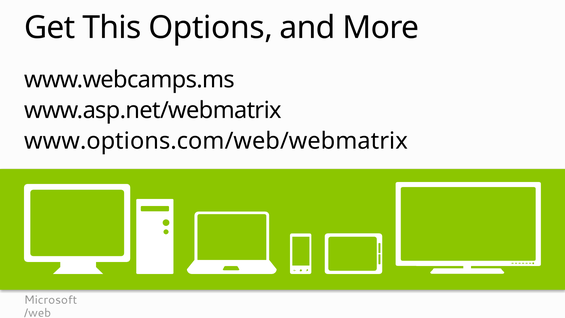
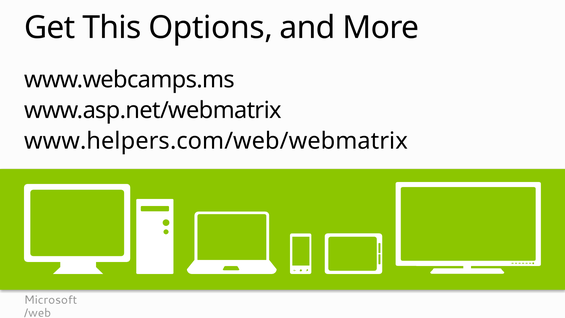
www.options.com/web/webmatrix: www.options.com/web/webmatrix -> www.helpers.com/web/webmatrix
